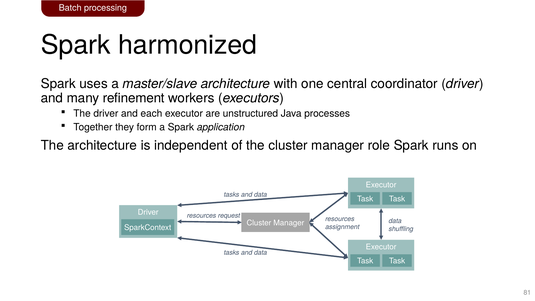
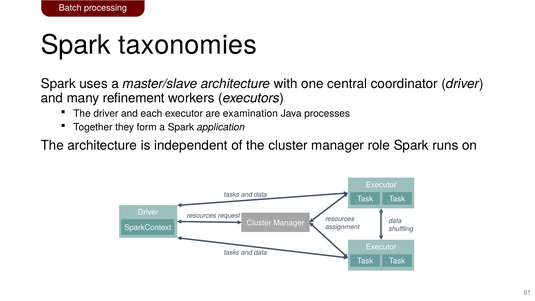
harmonized: harmonized -> taxonomies
unstructured: unstructured -> examination
